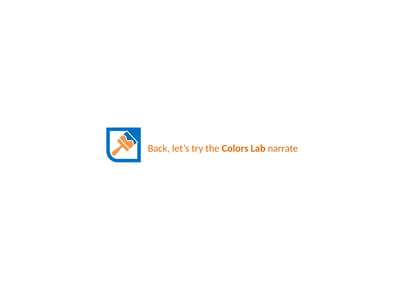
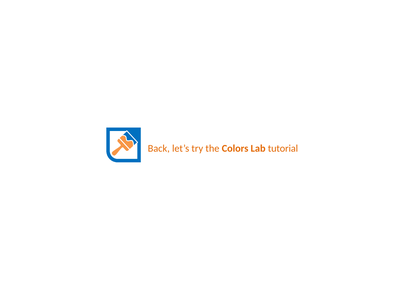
narrate: narrate -> tutorial
